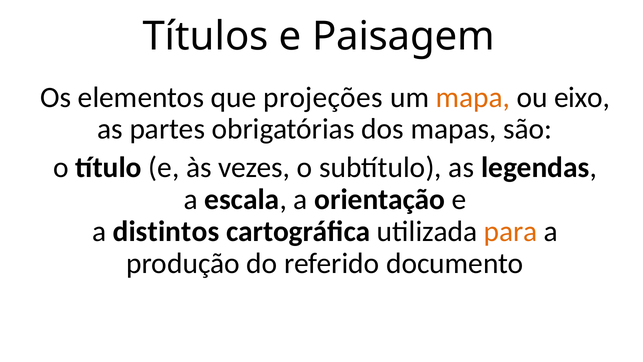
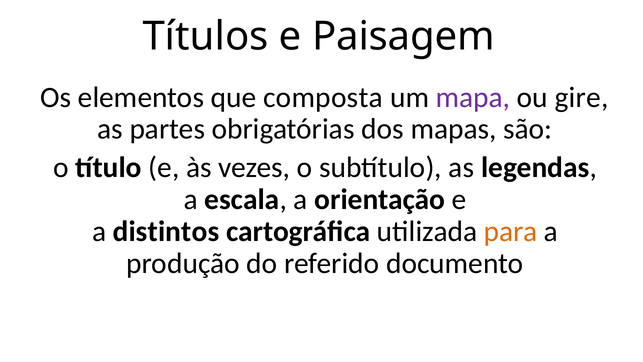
projeções: projeções -> composta
mapa colour: orange -> purple
eixo: eixo -> gire
